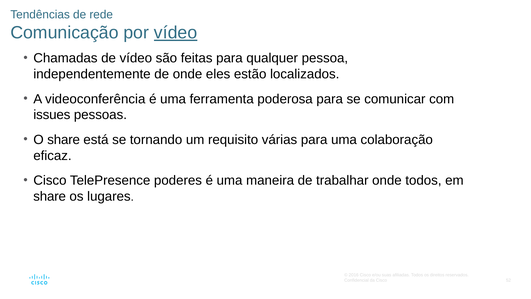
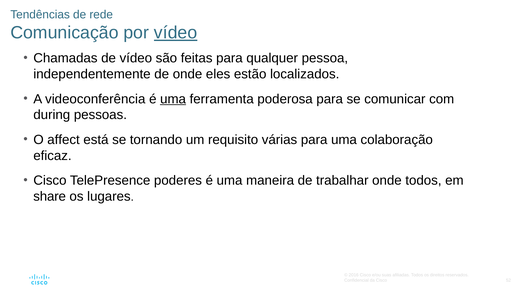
uma at (173, 99) underline: none -> present
issues: issues -> during
O share: share -> affect
